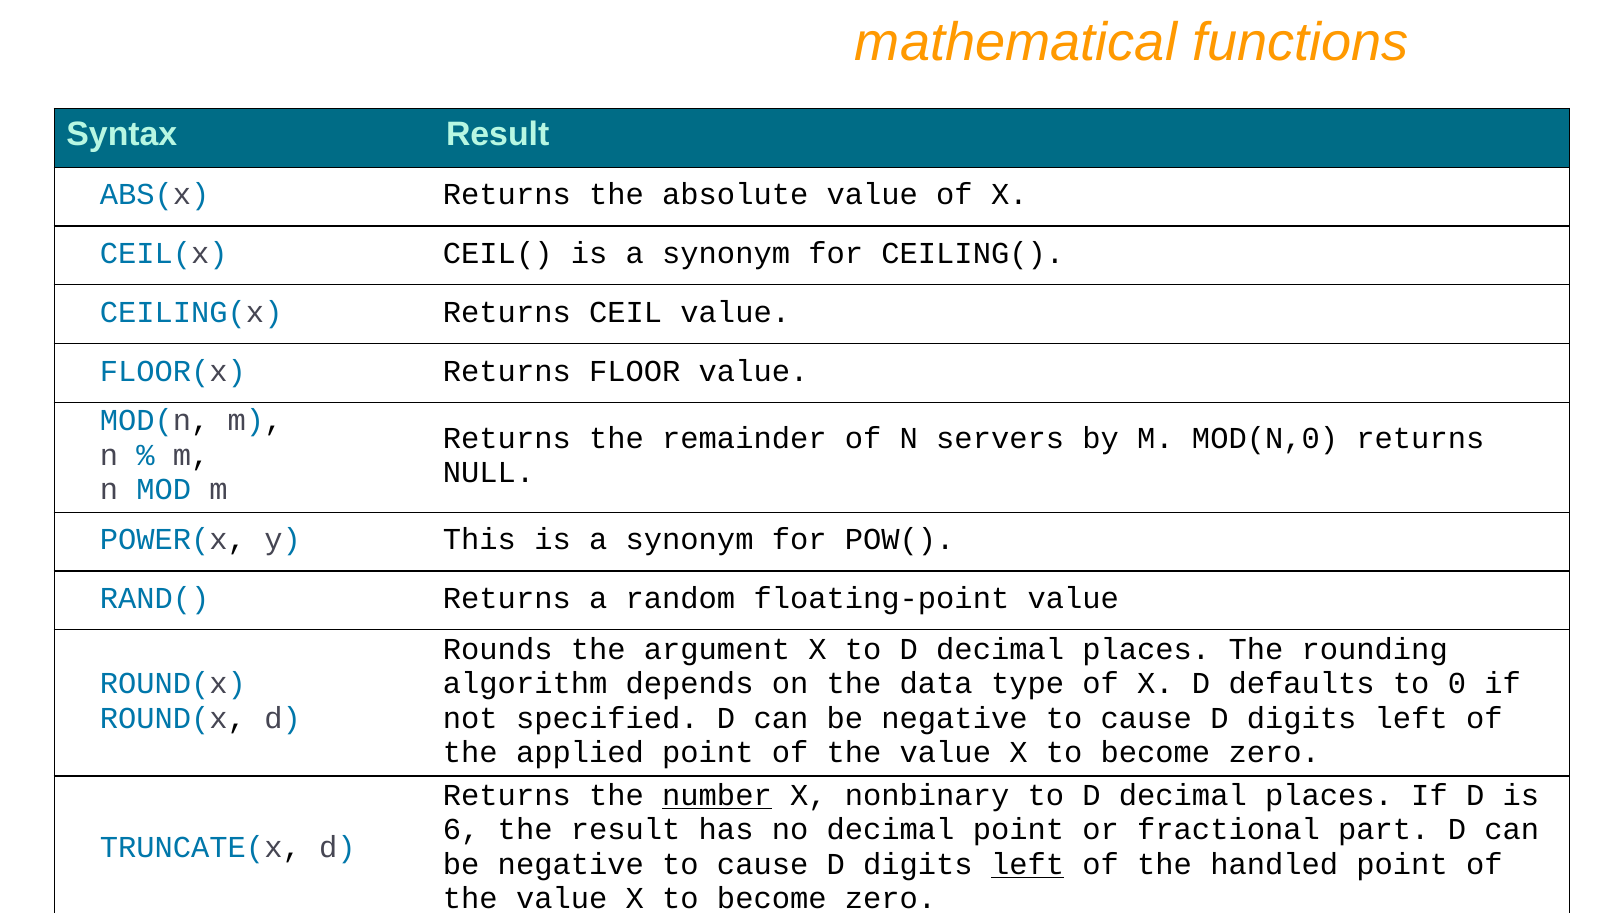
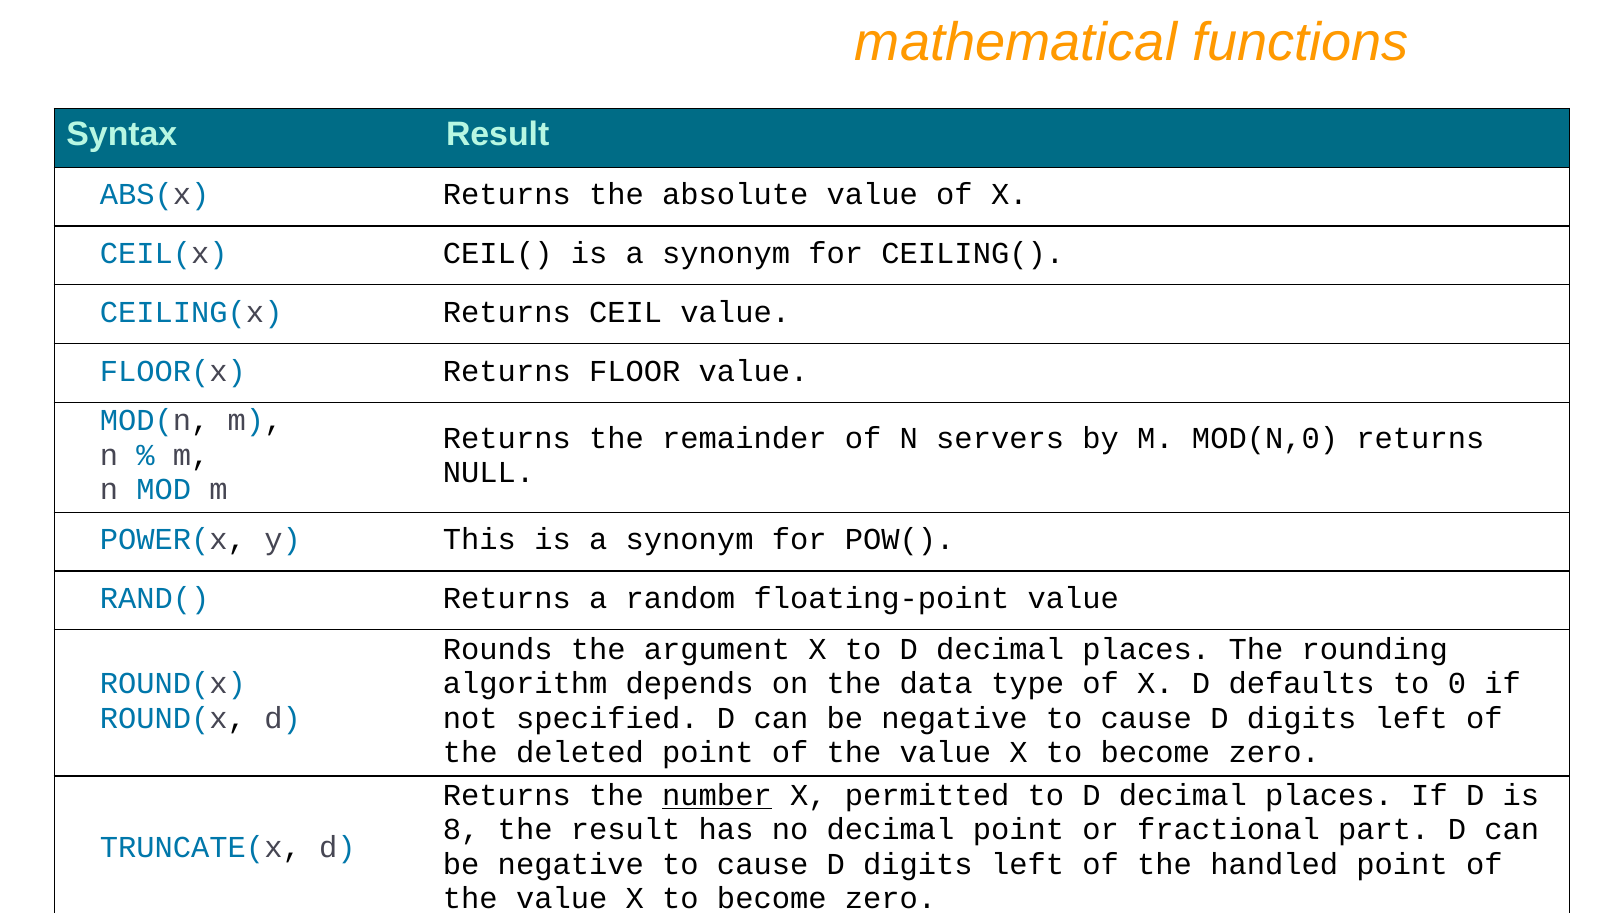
applied: applied -> deleted
nonbinary: nonbinary -> permitted
6: 6 -> 8
left at (1028, 865) underline: present -> none
